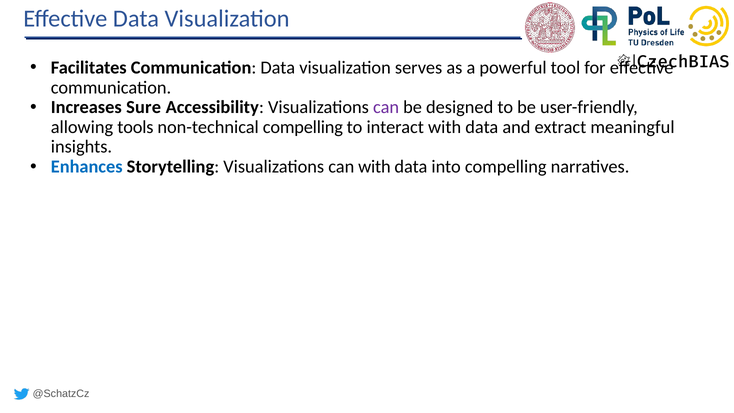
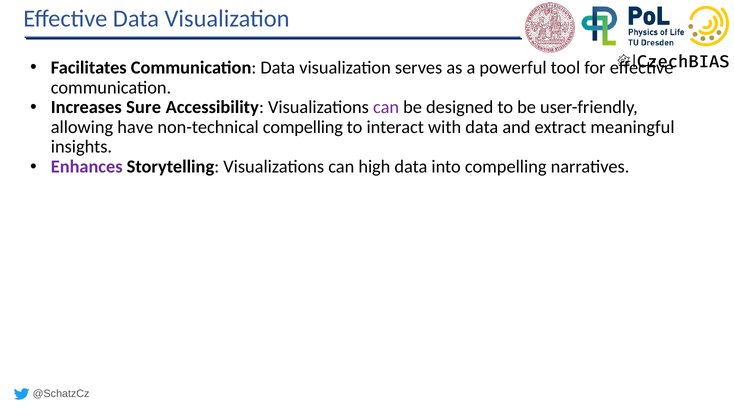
tools: tools -> have
Enhances colour: blue -> purple
can with: with -> high
